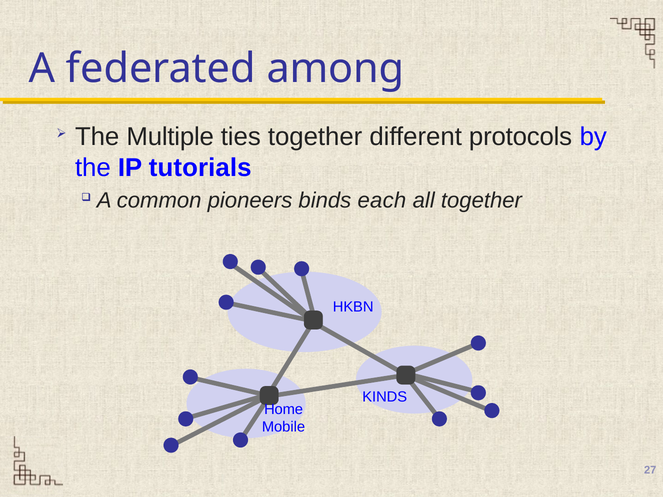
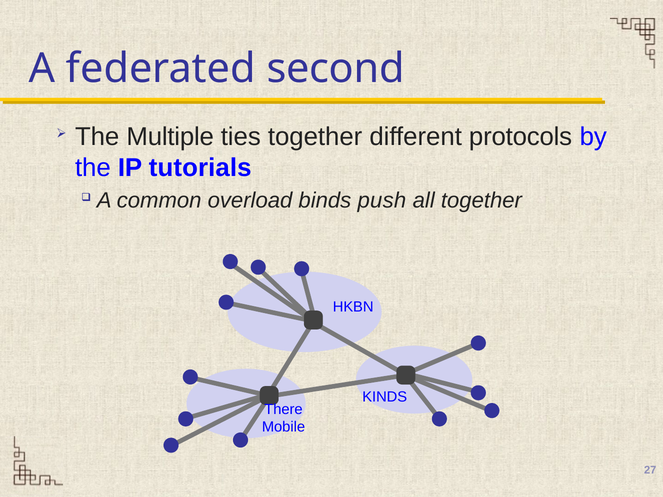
among: among -> second
pioneers: pioneers -> overload
each: each -> push
Home: Home -> There
